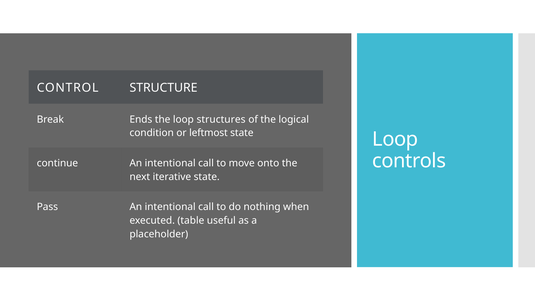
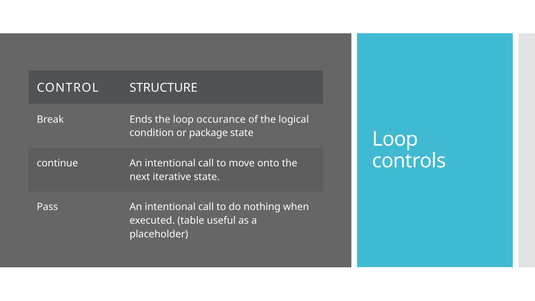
structures: structures -> occurance
leftmost: leftmost -> package
